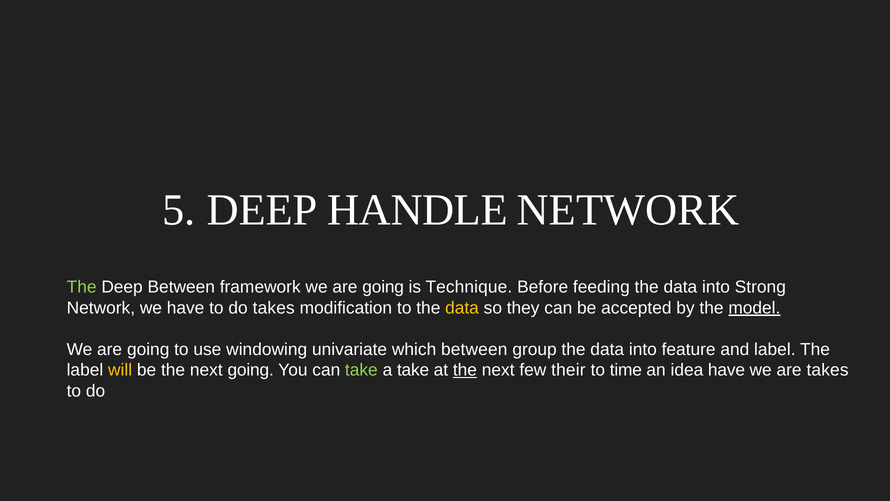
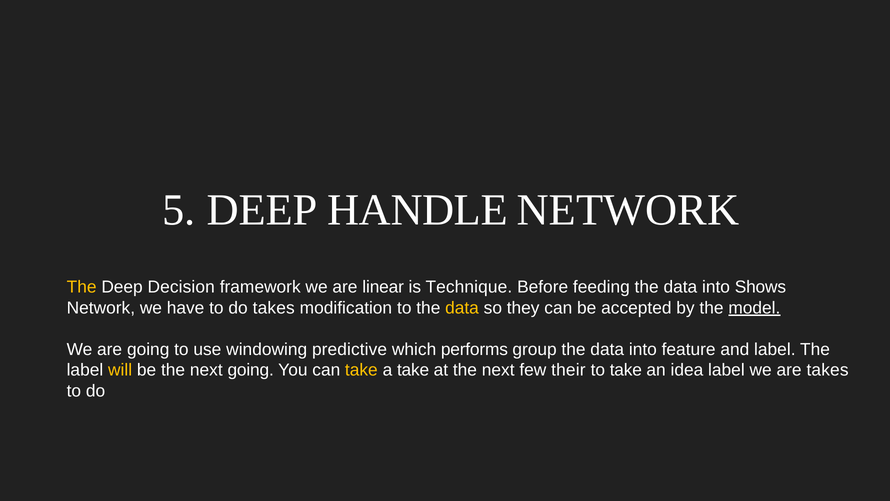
The at (82, 287) colour: light green -> yellow
Deep Between: Between -> Decision
framework we are going: going -> linear
Strong: Strong -> Shows
univariate: univariate -> predictive
which between: between -> performs
take at (361, 370) colour: light green -> yellow
the at (465, 370) underline: present -> none
to time: time -> take
idea have: have -> label
